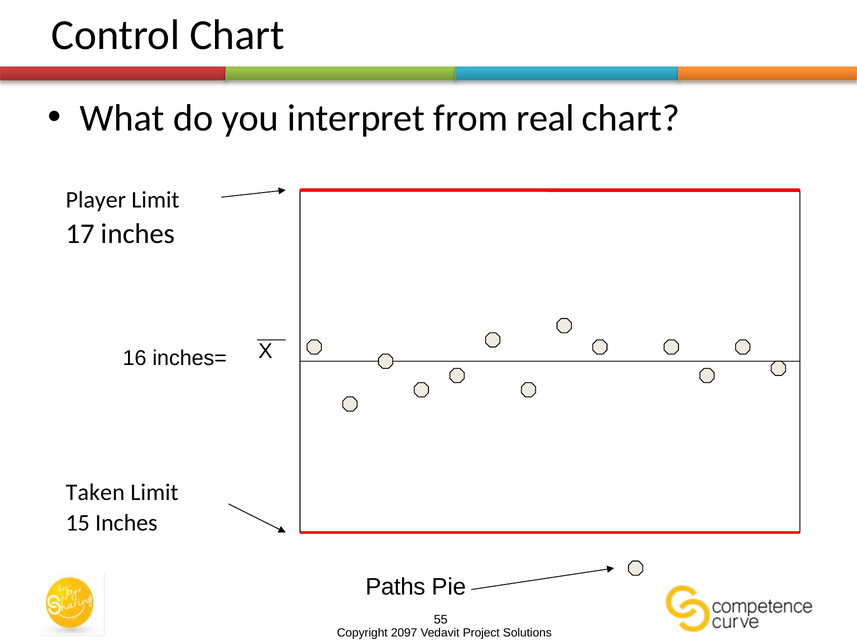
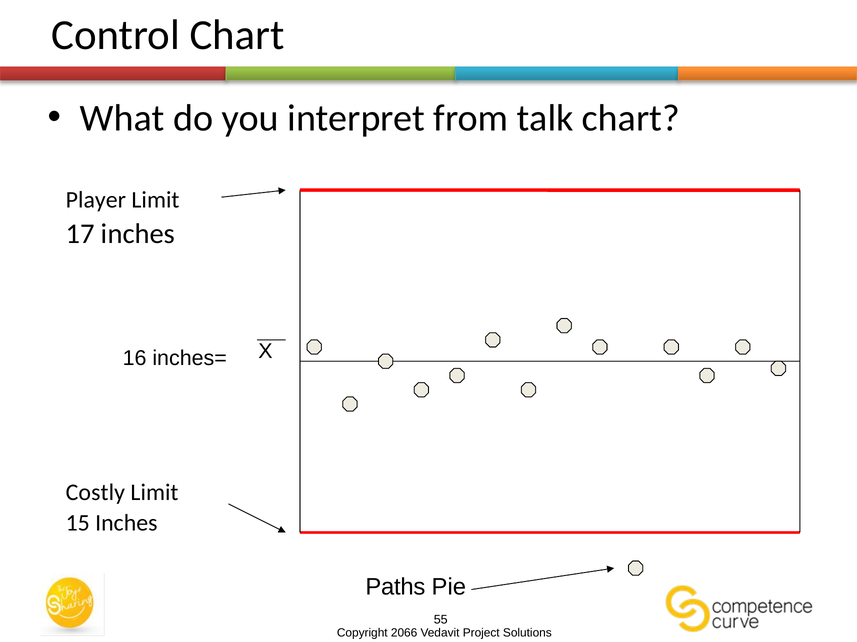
real: real -> talk
Taken: Taken -> Costly
2097: 2097 -> 2066
